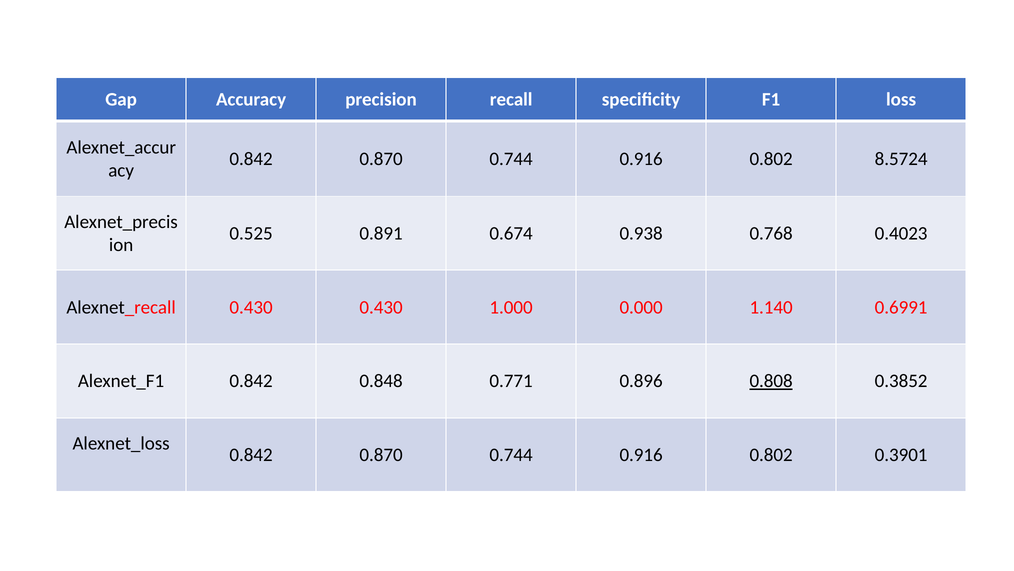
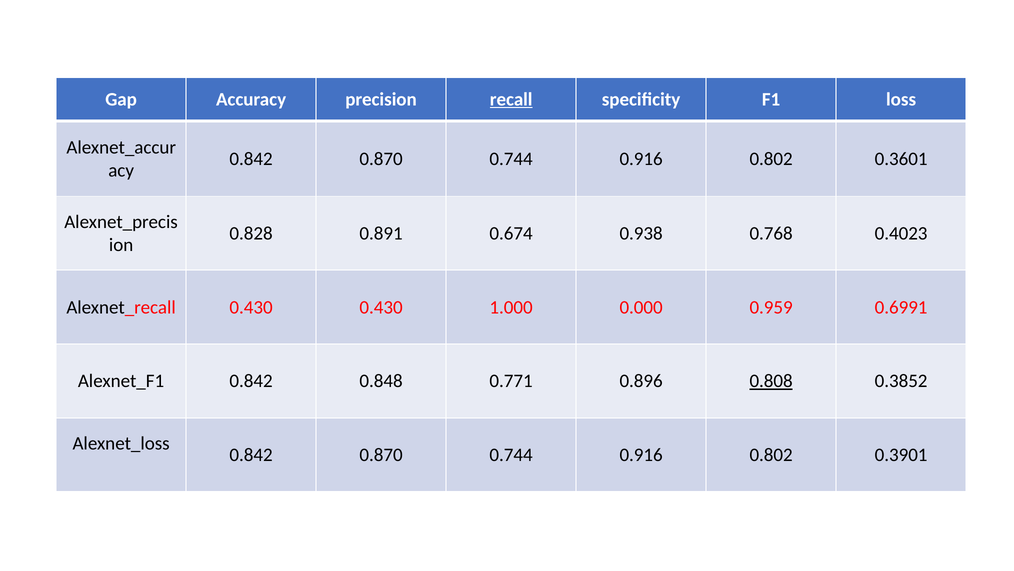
recall underline: none -> present
8.5724: 8.5724 -> 0.3601
0.525: 0.525 -> 0.828
1.140: 1.140 -> 0.959
